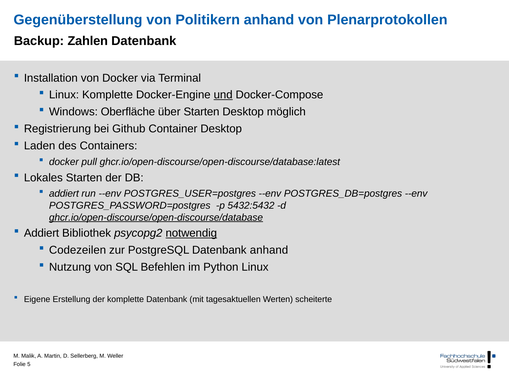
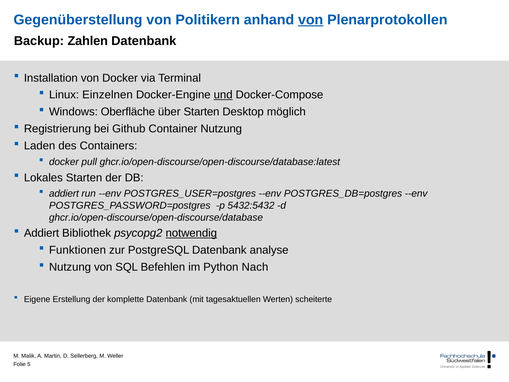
von at (311, 20) underline: none -> present
Linux Komplette: Komplette -> Einzelnen
Container Desktop: Desktop -> Nutzung
ghcr.io/open-discourse/open-discourse/database underline: present -> none
Codezeilen: Codezeilen -> Funktionen
Datenbank anhand: anhand -> analyse
Python Linux: Linux -> Nach
